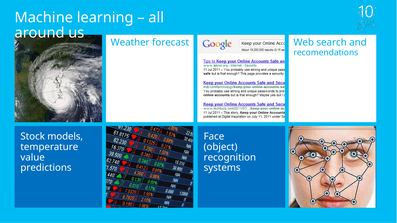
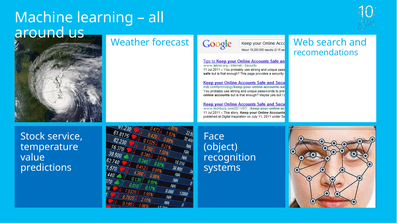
models: models -> service
